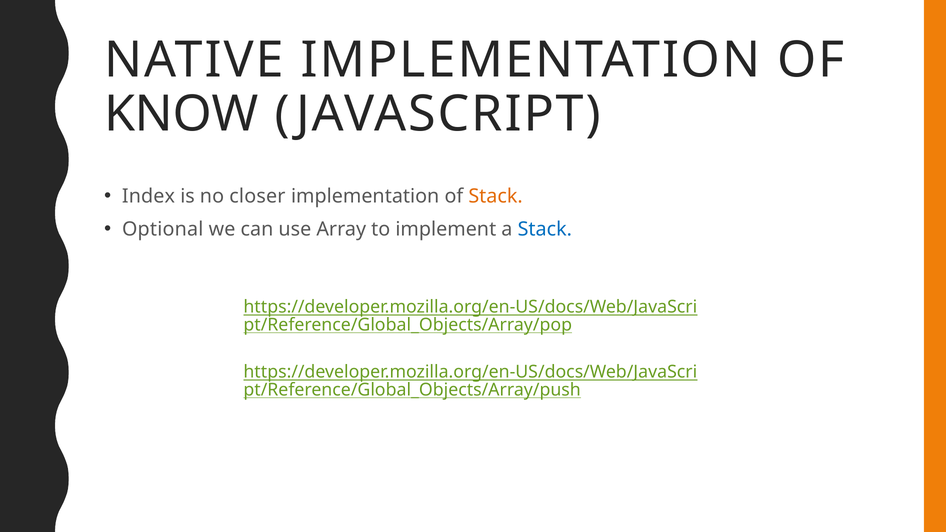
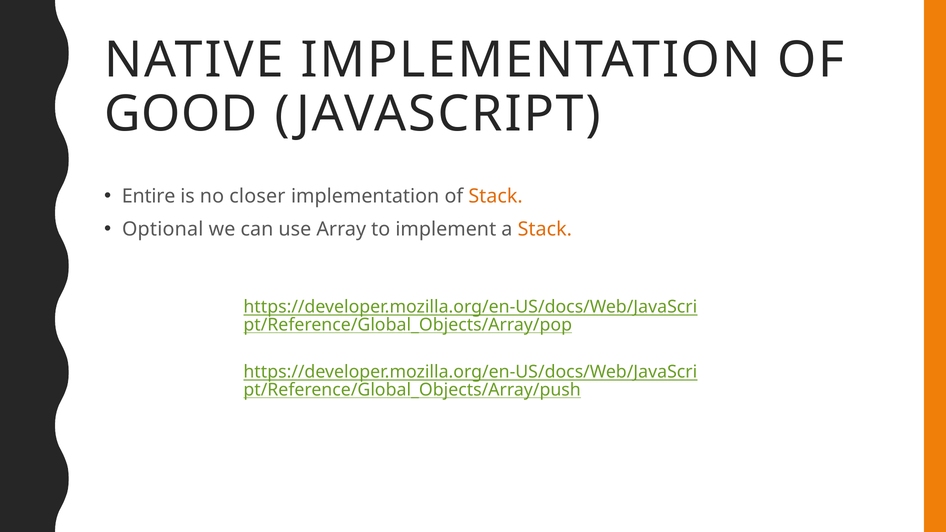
KNOW: KNOW -> GOOD
Index: Index -> Entire
Stack at (545, 229) colour: blue -> orange
